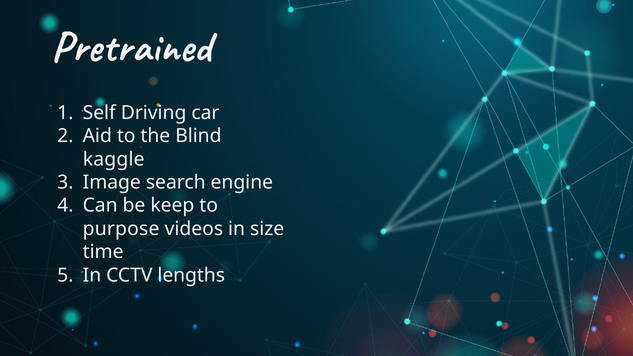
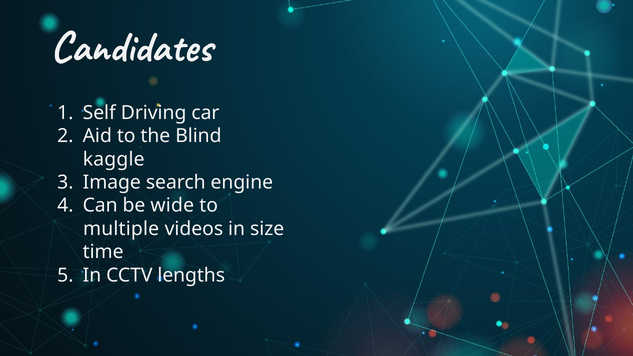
Pretrained: Pretrained -> Candidates
keep: keep -> wide
purpose: purpose -> multiple
